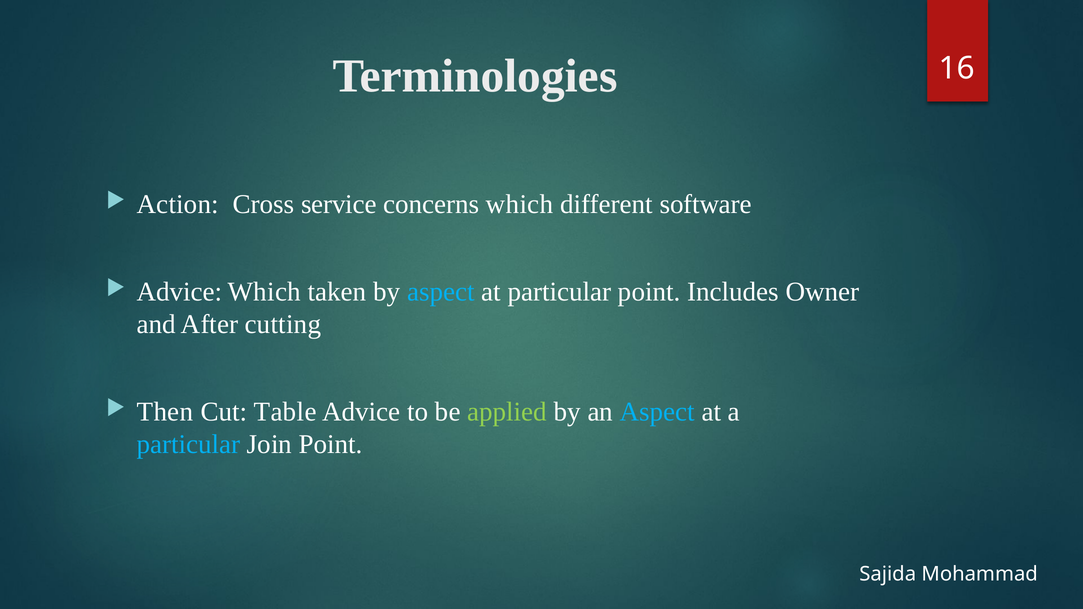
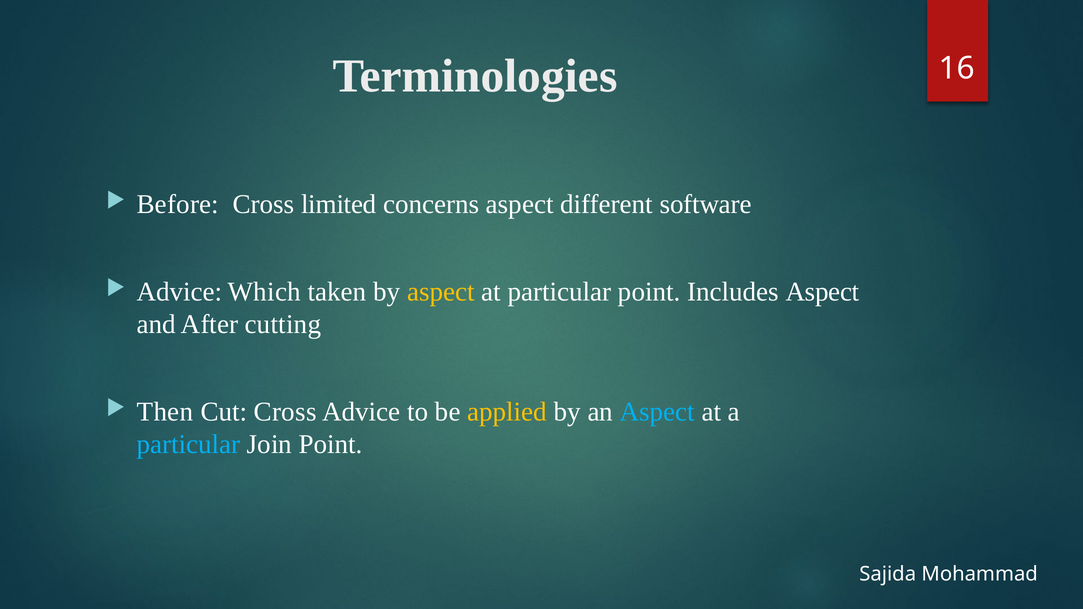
Action: Action -> Before
service: service -> limited
concerns which: which -> aspect
aspect at (441, 292) colour: light blue -> yellow
Includes Owner: Owner -> Aspect
Cut Table: Table -> Cross
applied colour: light green -> yellow
